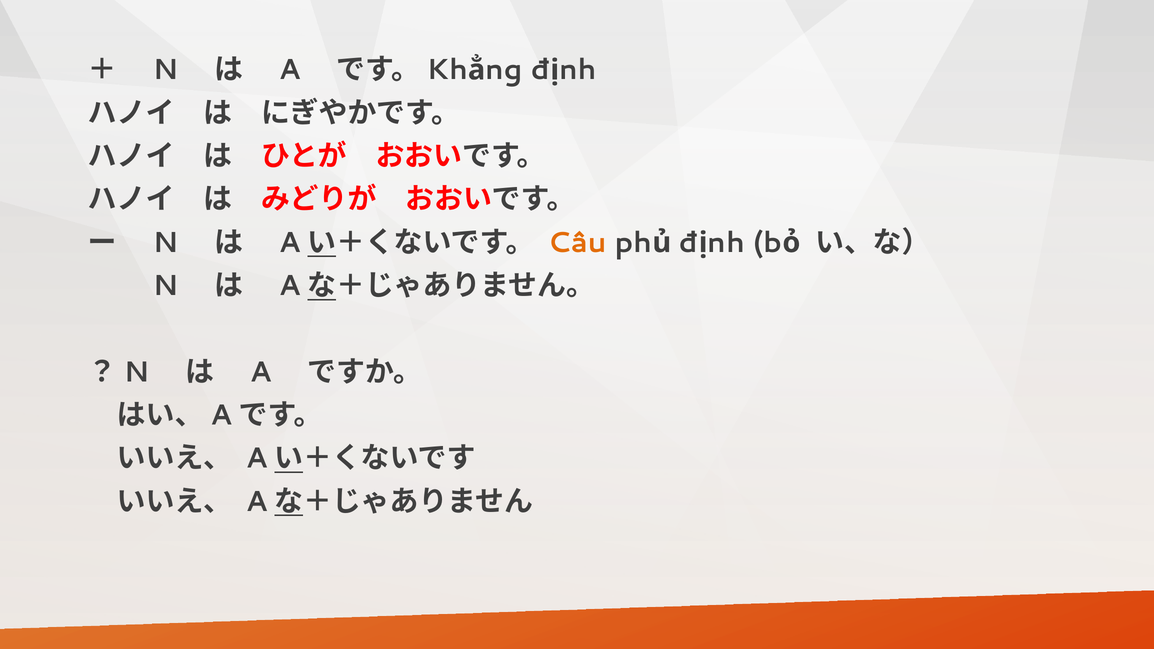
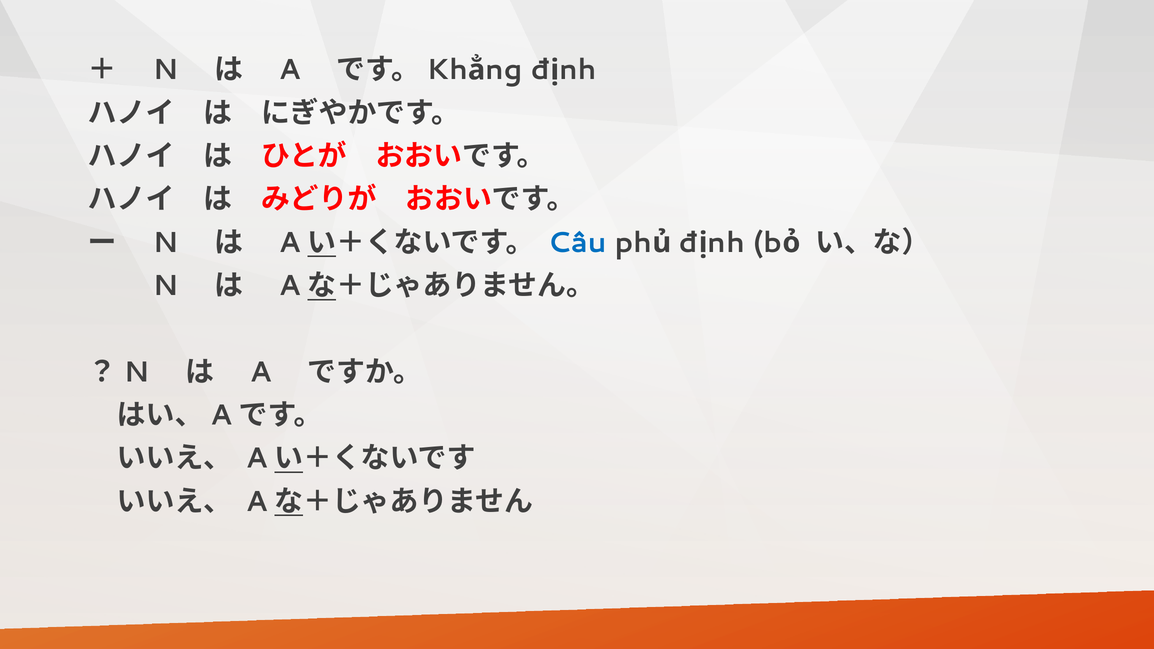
Câu colour: orange -> blue
